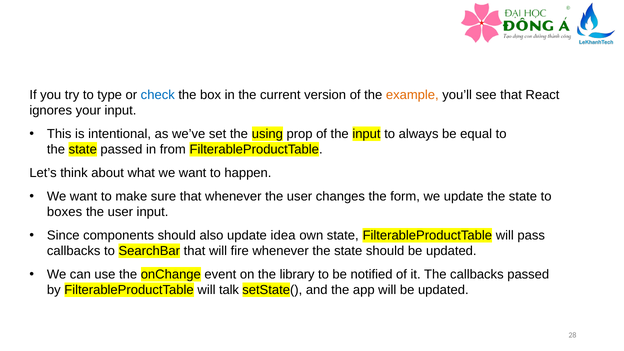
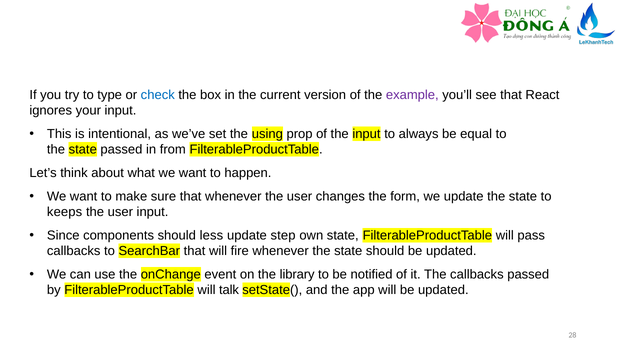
example colour: orange -> purple
boxes: boxes -> keeps
also: also -> less
idea: idea -> step
